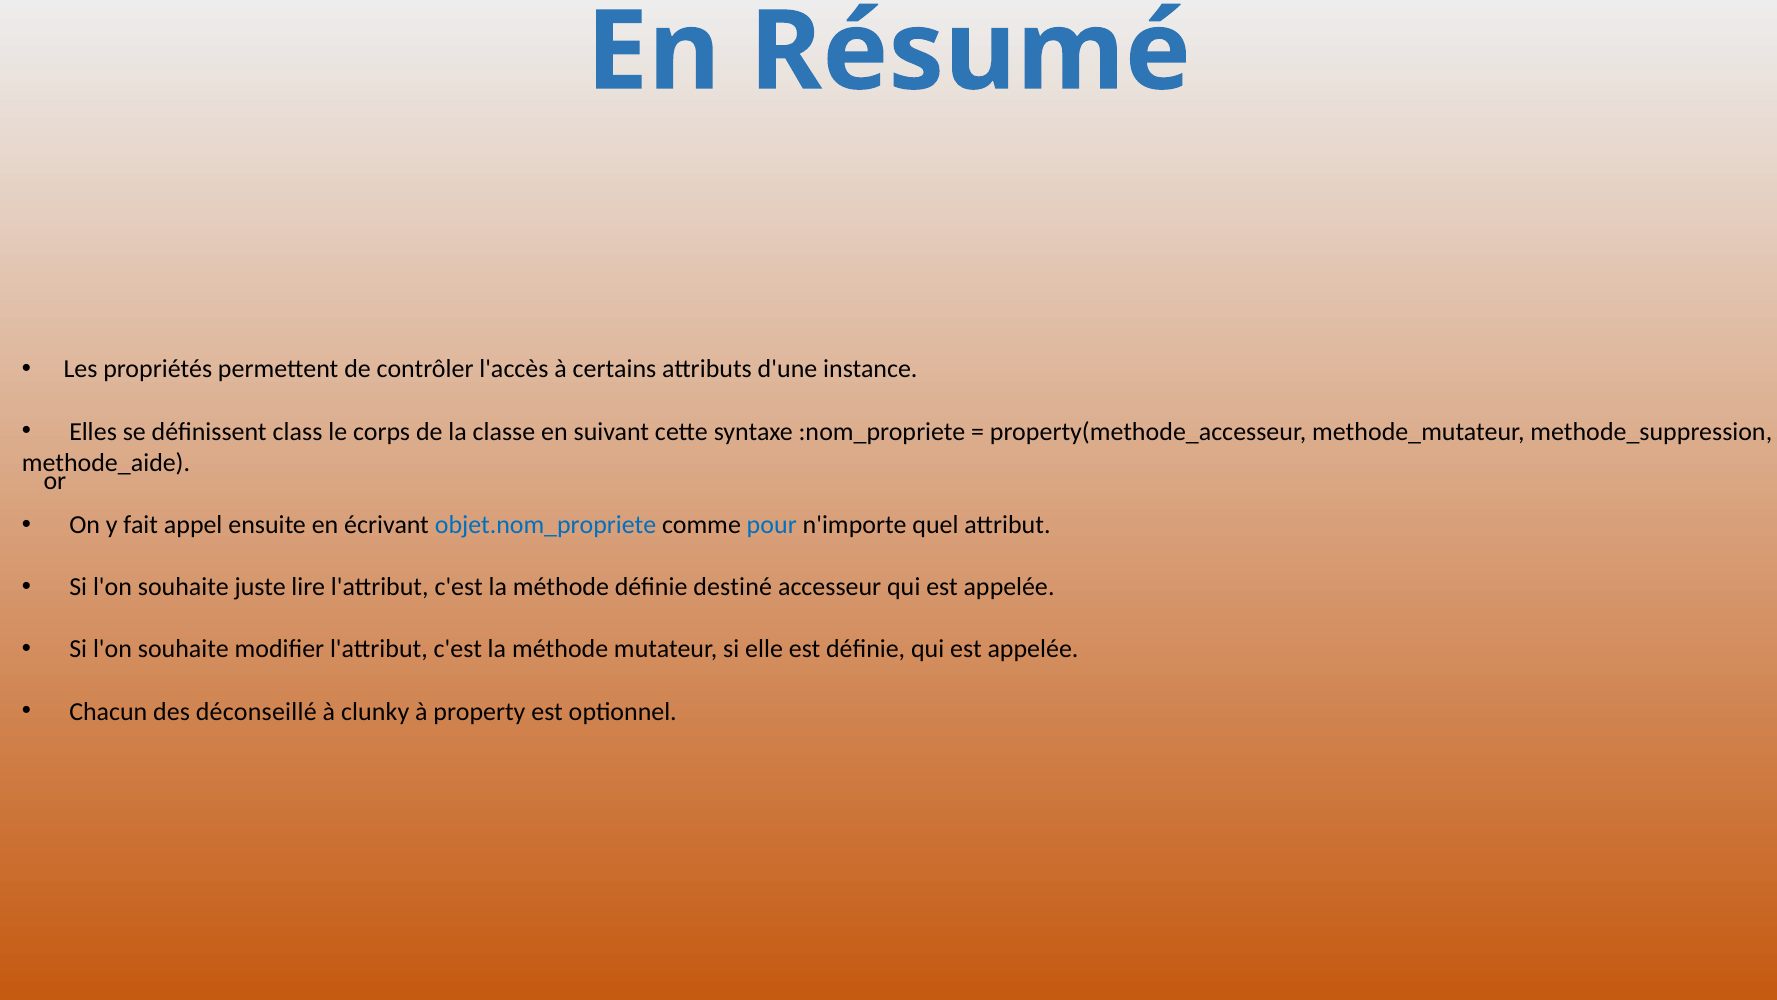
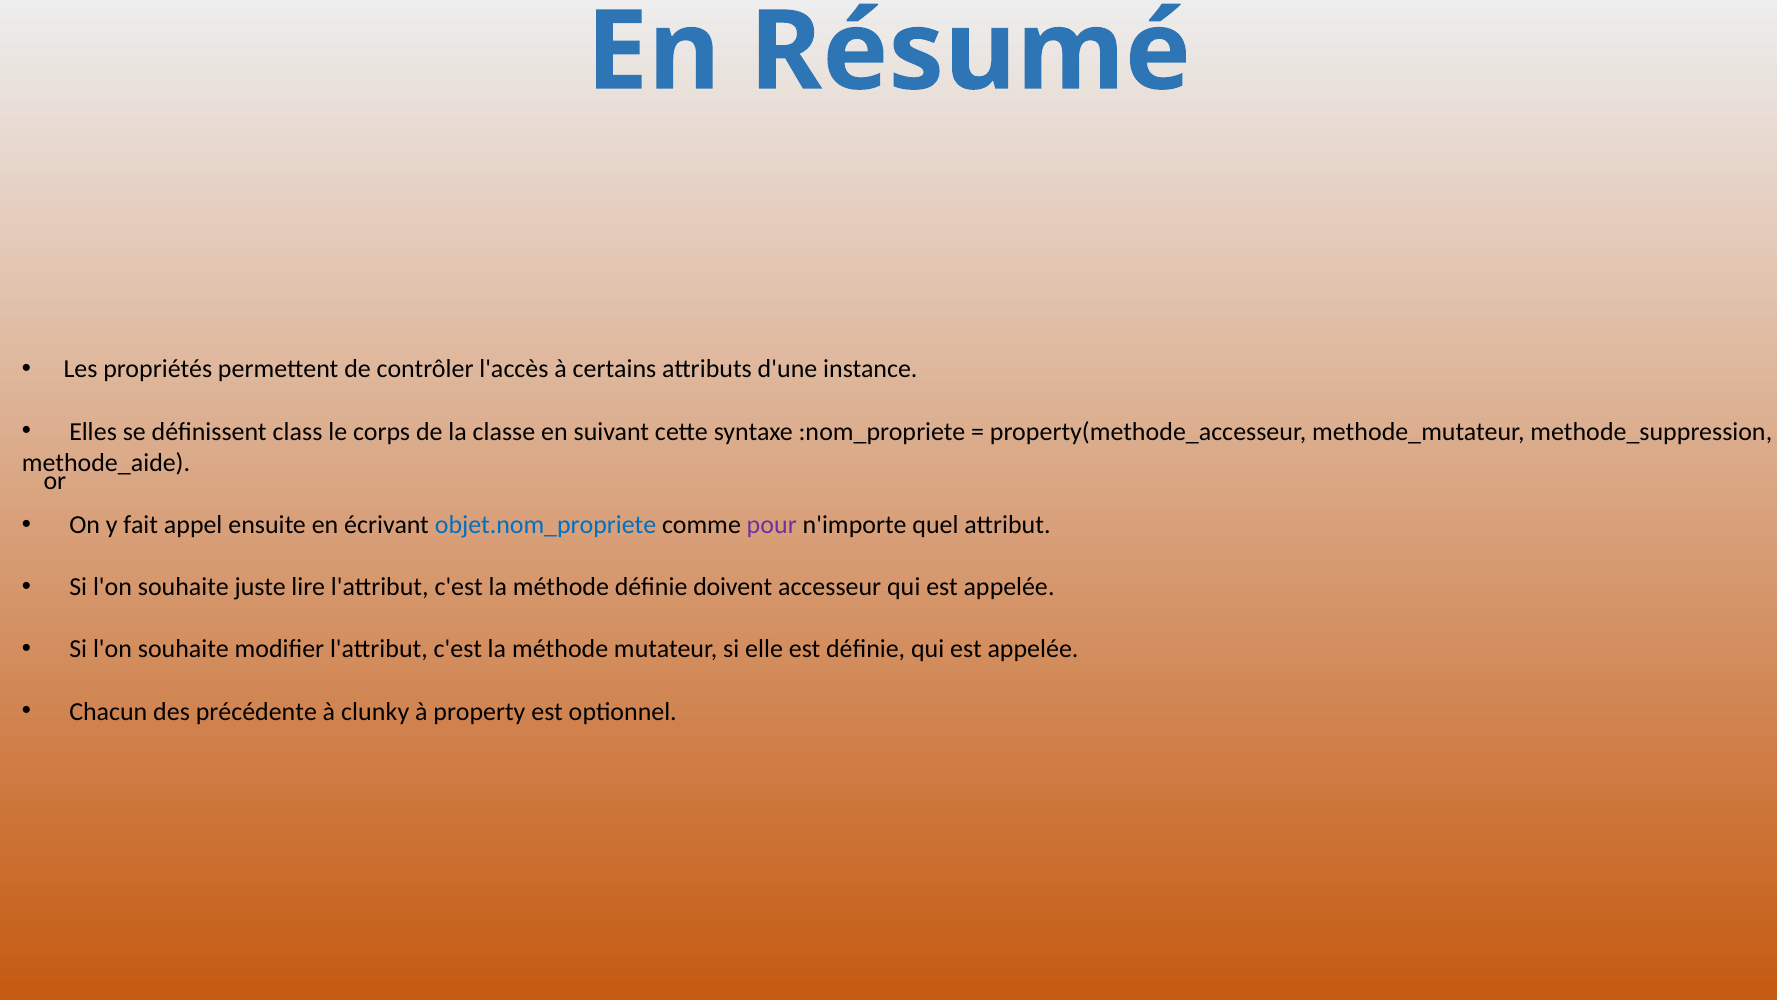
pour colour: blue -> purple
destiné: destiné -> doivent
déconseillé: déconseillé -> précédente
